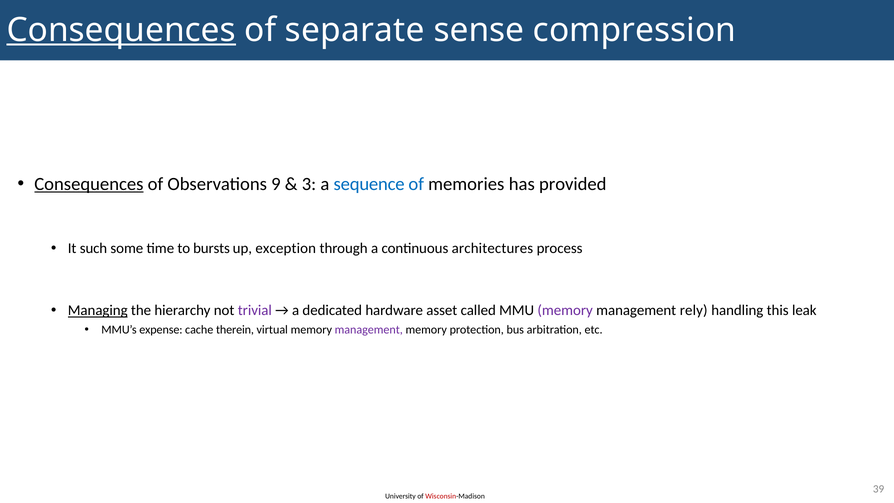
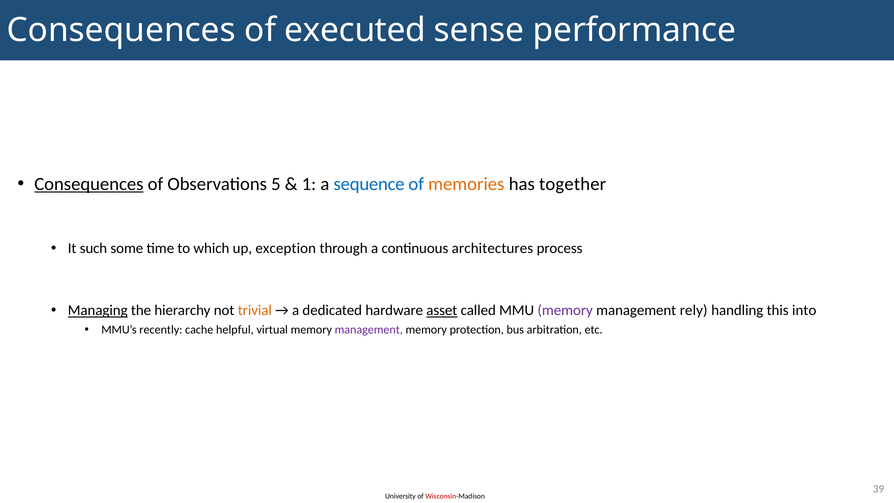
Consequences at (121, 30) underline: present -> none
separate: separate -> executed
compression: compression -> performance
9: 9 -> 5
3: 3 -> 1
memories colour: black -> orange
provided: provided -> together
bursts: bursts -> which
trivial colour: purple -> orange
asset underline: none -> present
leak: leak -> into
expense: expense -> recently
therein: therein -> helpful
